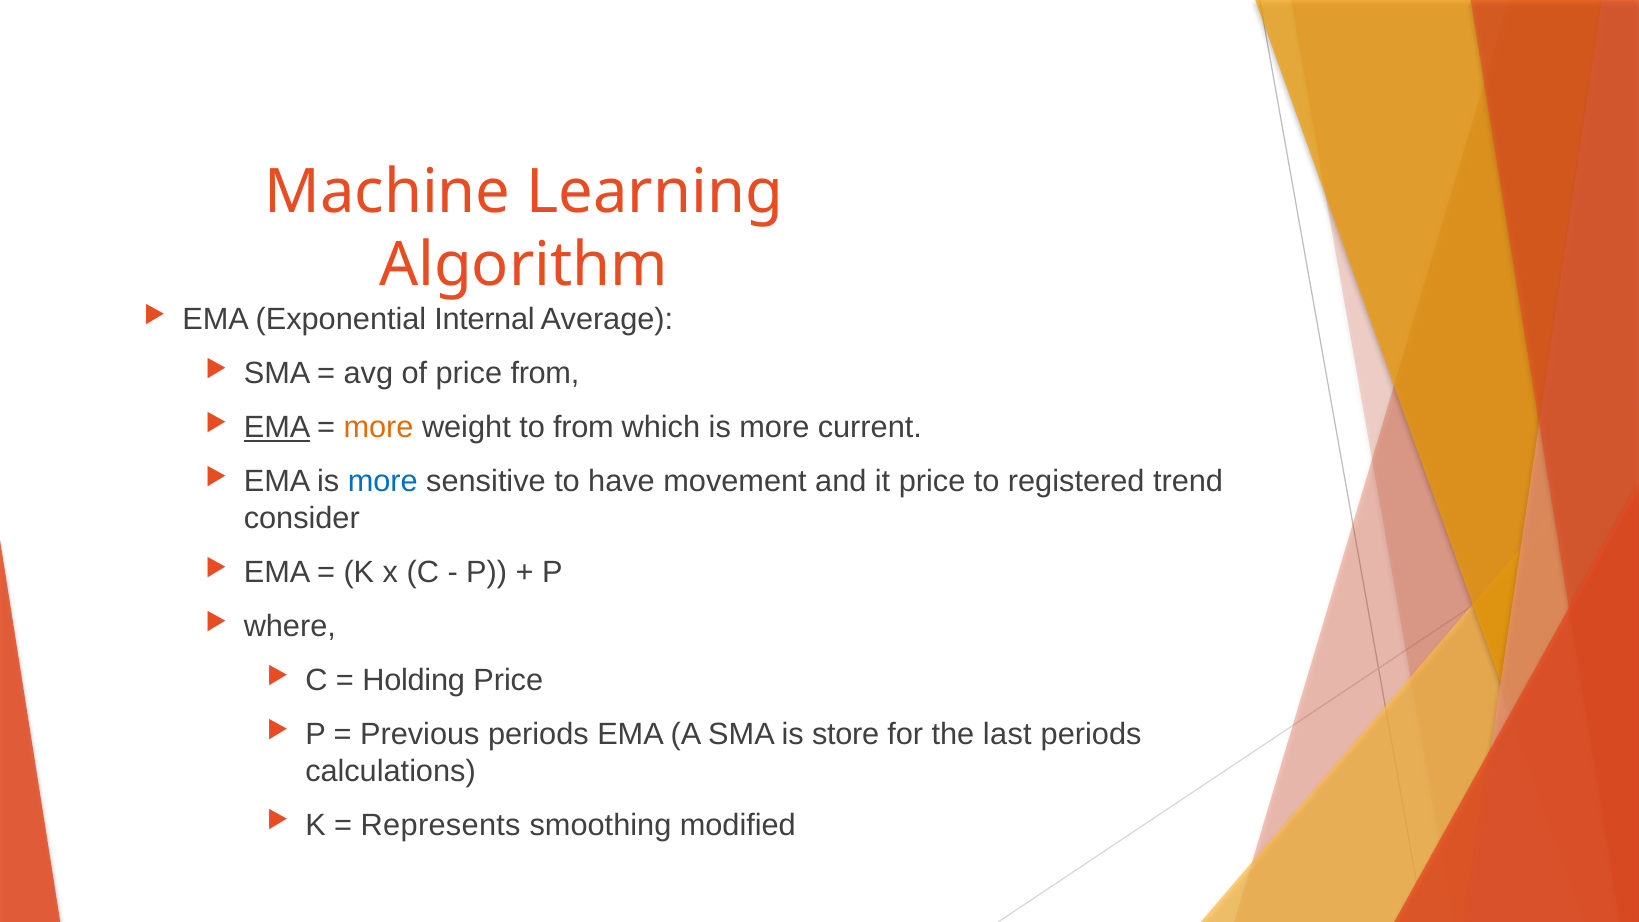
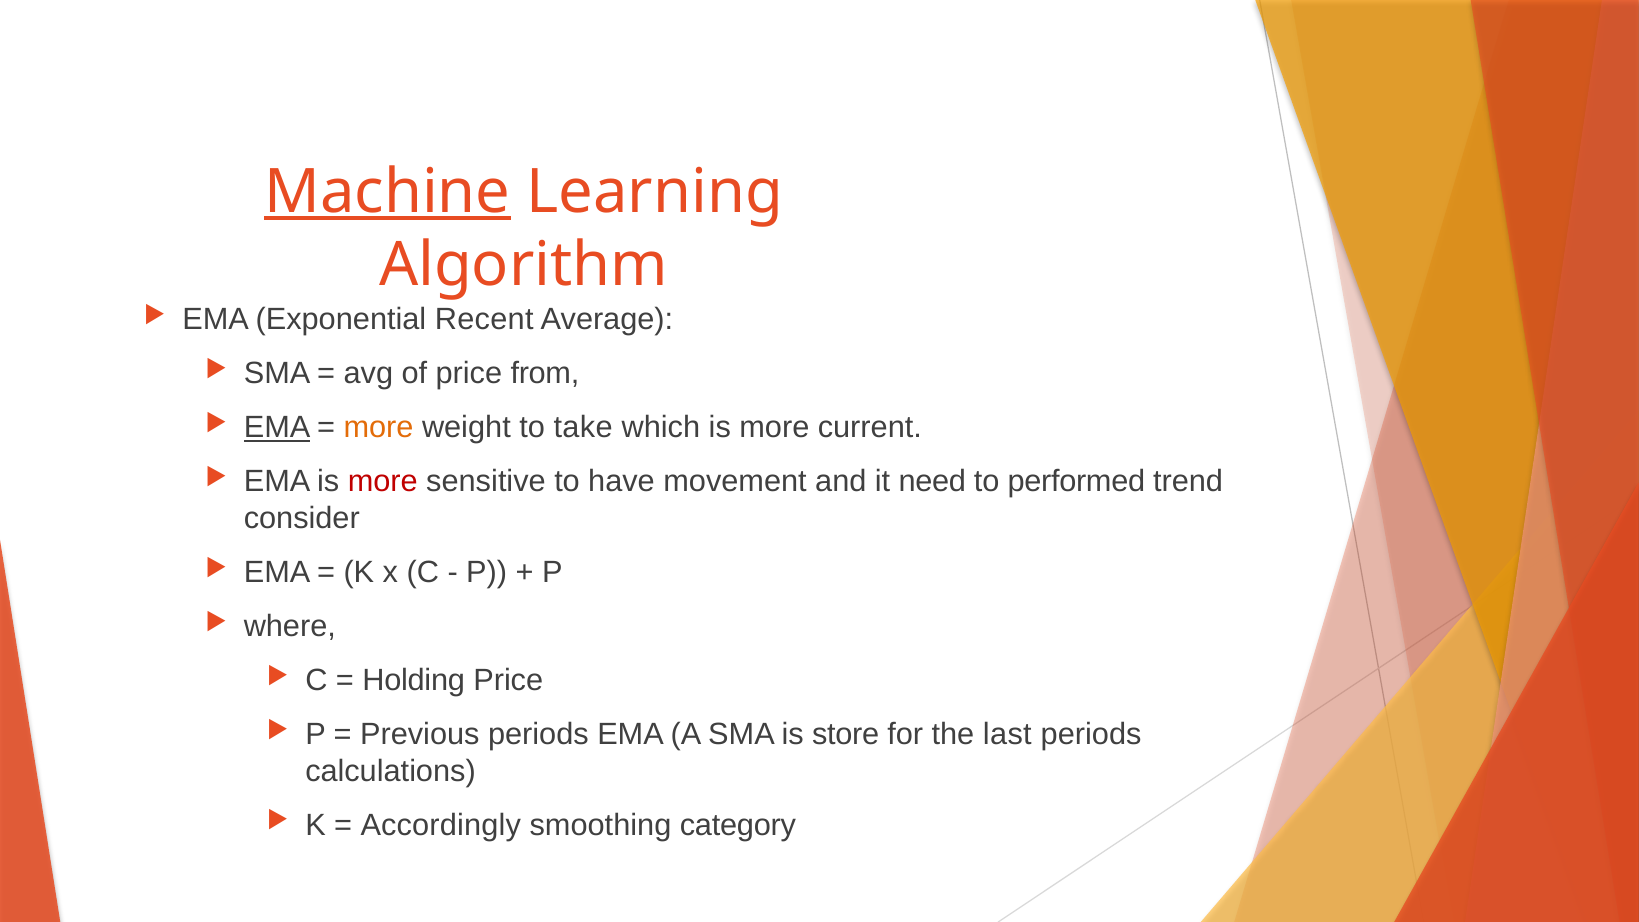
Machine underline: none -> present
Internal: Internal -> Recent
to from: from -> take
more at (383, 482) colour: blue -> red
it price: price -> need
registered: registered -> performed
Represents: Represents -> Accordingly
modified: modified -> category
